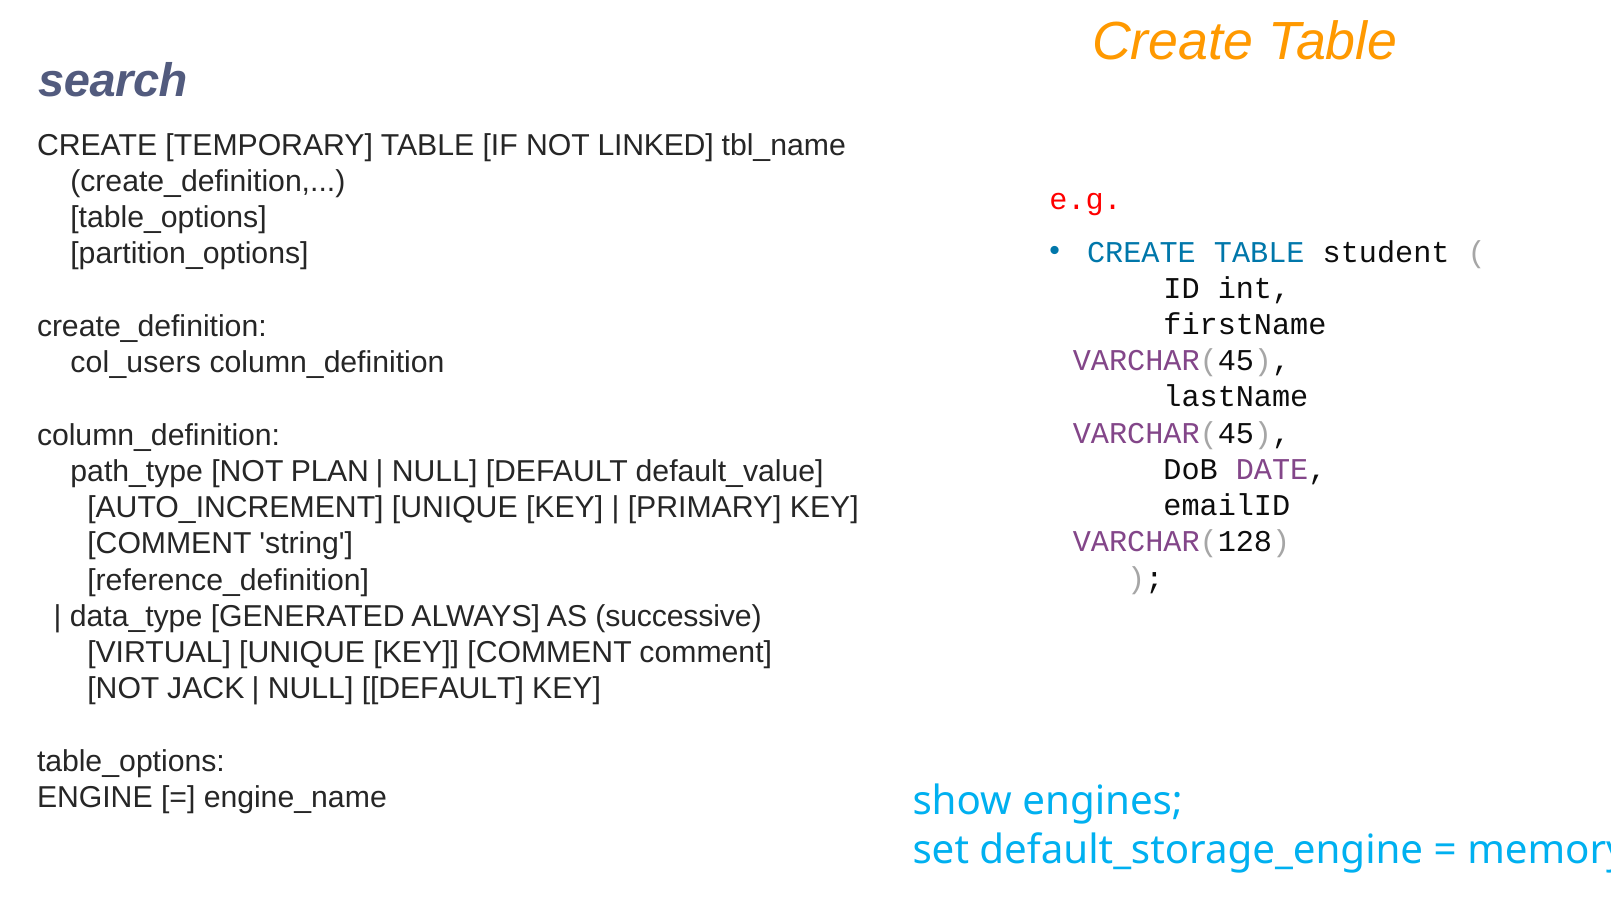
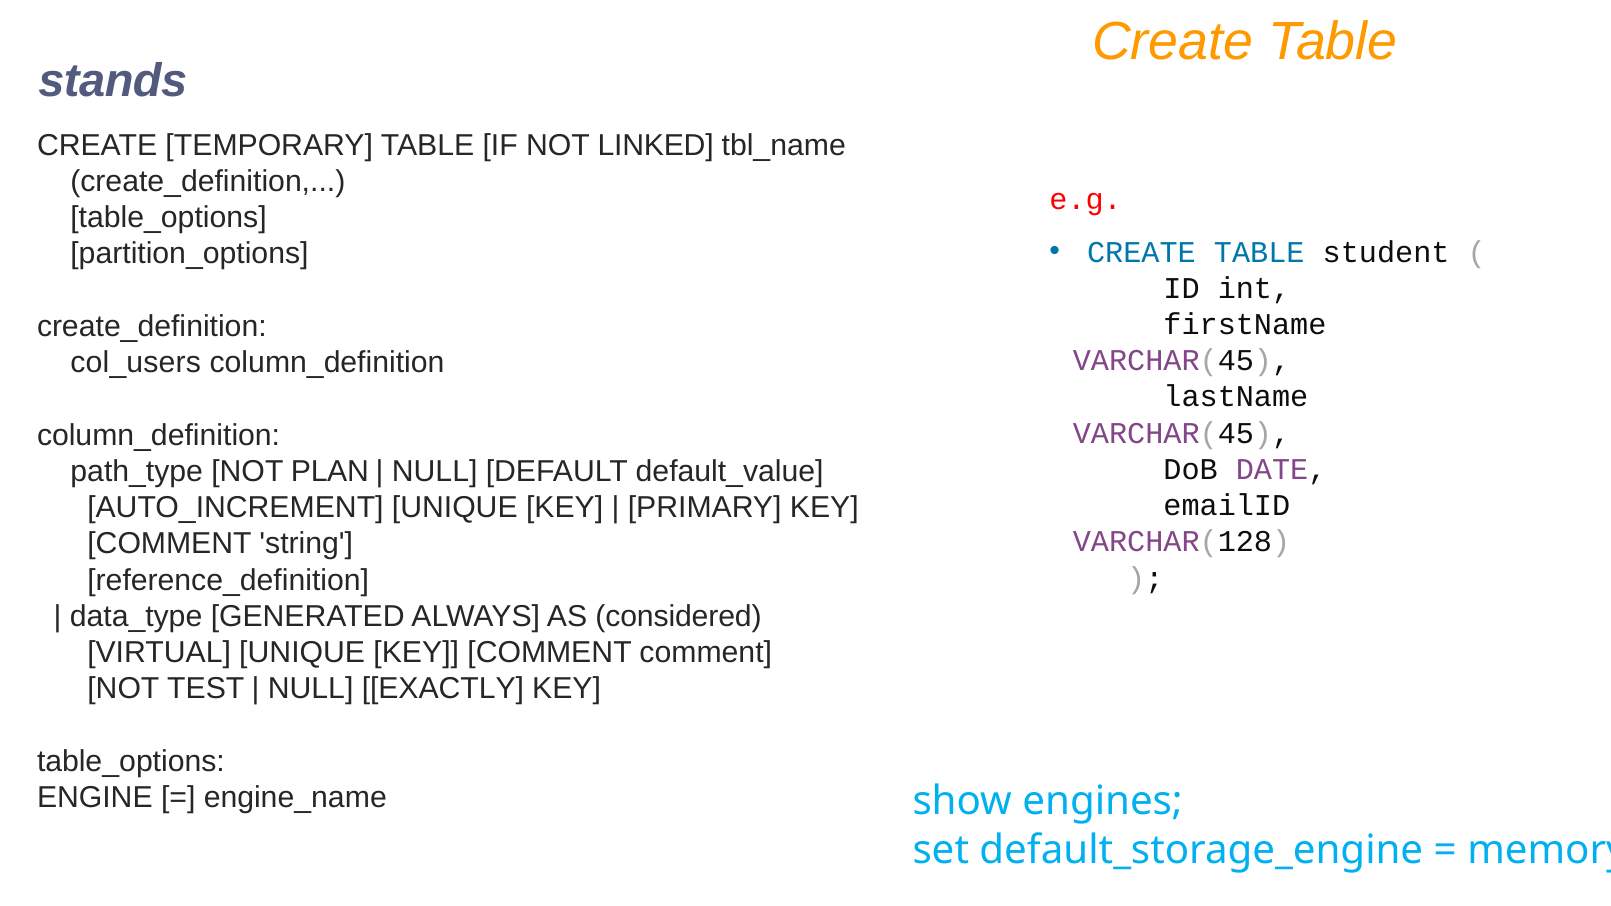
search: search -> stands
successive: successive -> considered
JACK: JACK -> TEST
DEFAULT at (443, 689): DEFAULT -> EXACTLY
